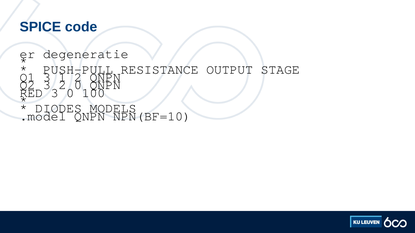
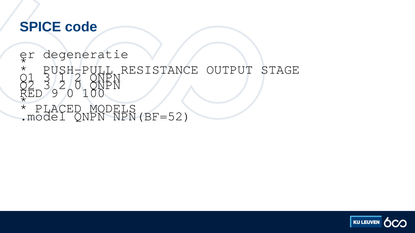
3 at (55, 93): 3 -> 9
DIODES: DIODES -> PLACED
NPN(BF=10: NPN(BF=10 -> NPN(BF=52
